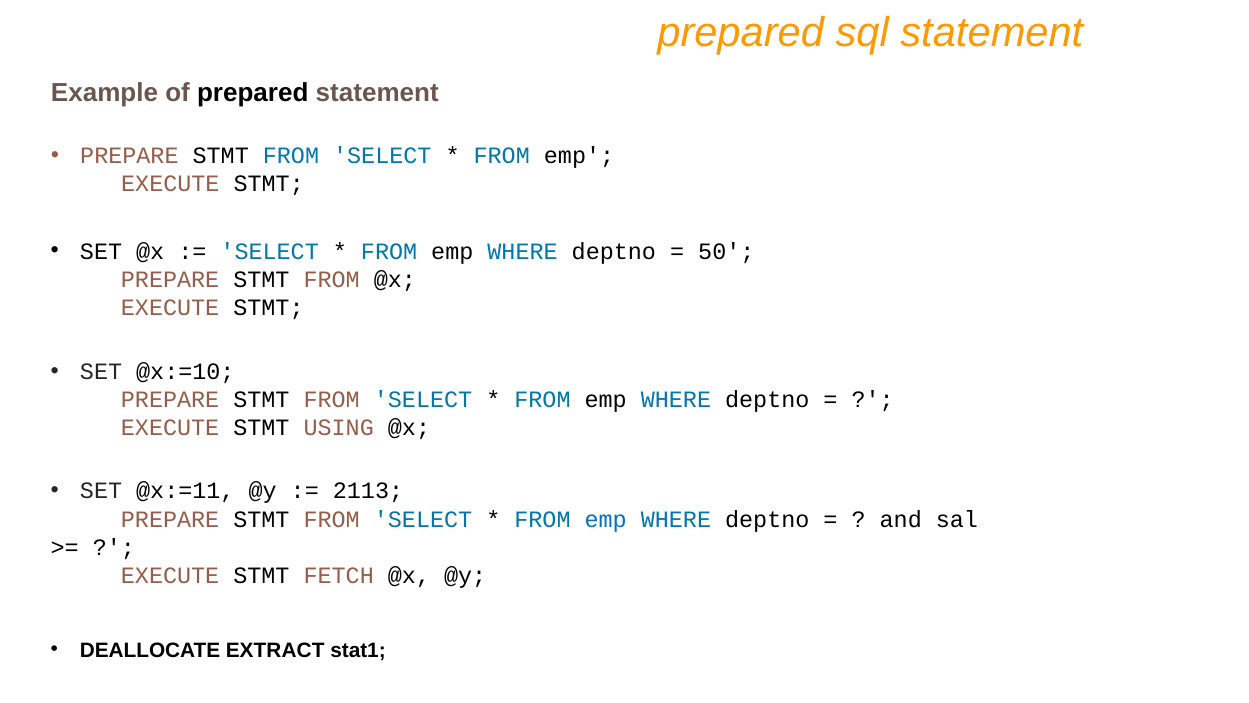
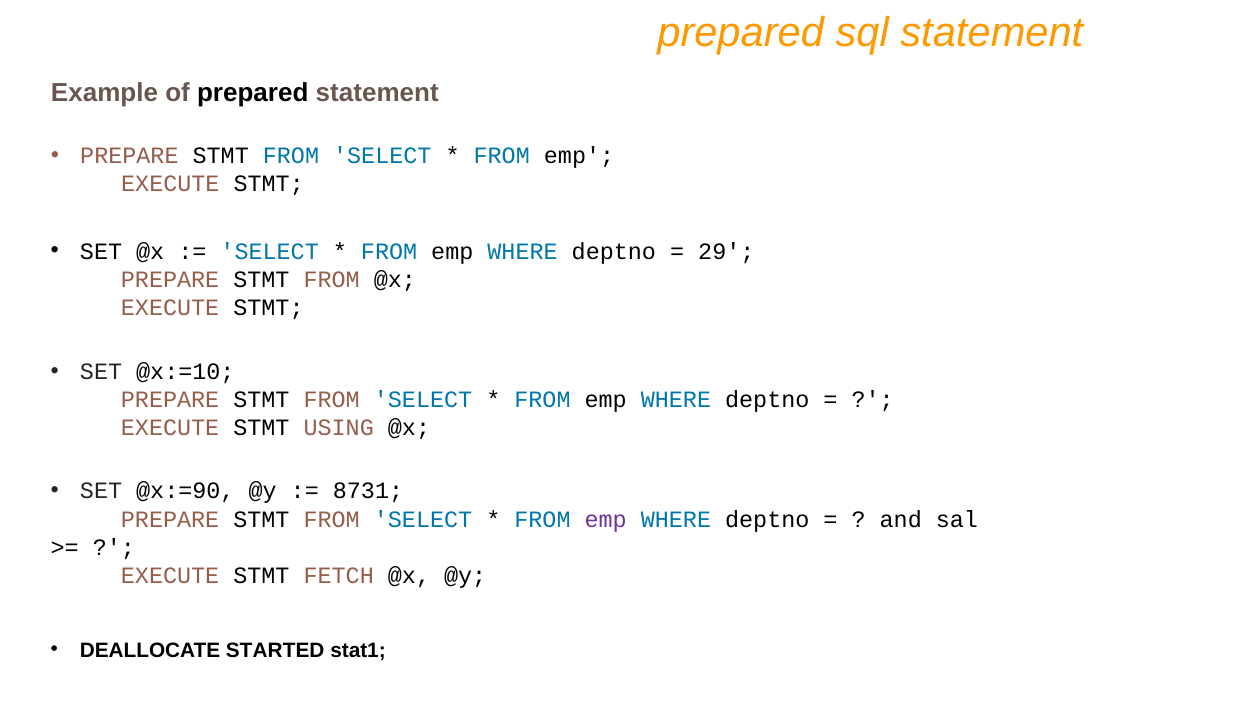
50: 50 -> 29
@x:=11: @x:=11 -> @x:=90
2113: 2113 -> 8731
emp at (606, 519) colour: blue -> purple
EXTRACT: EXTRACT -> STARTED
